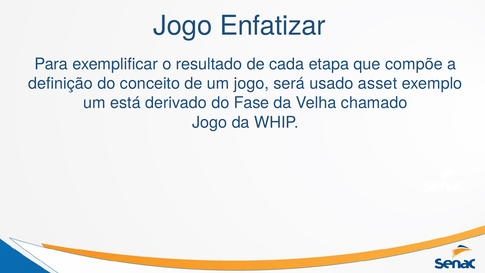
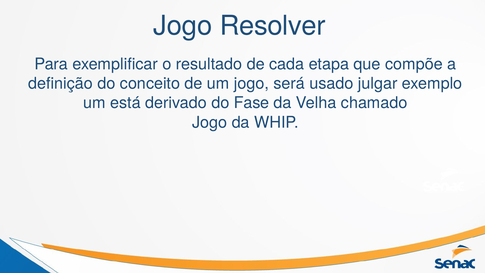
Enfatizar: Enfatizar -> Resolver
asset: asset -> julgar
